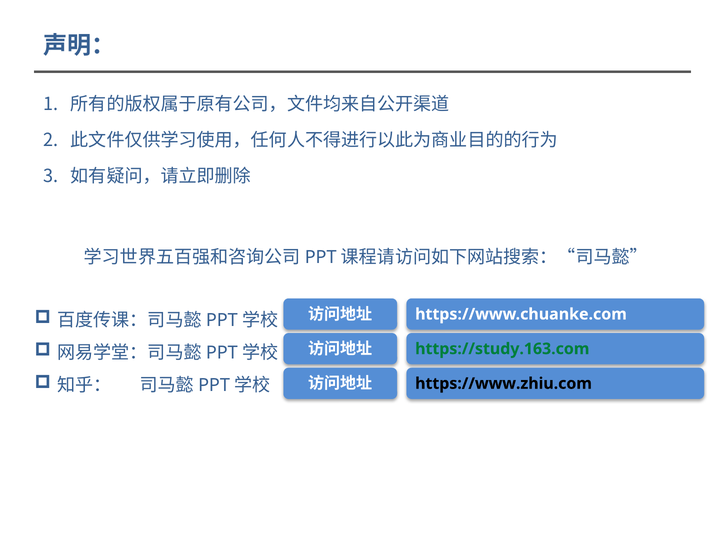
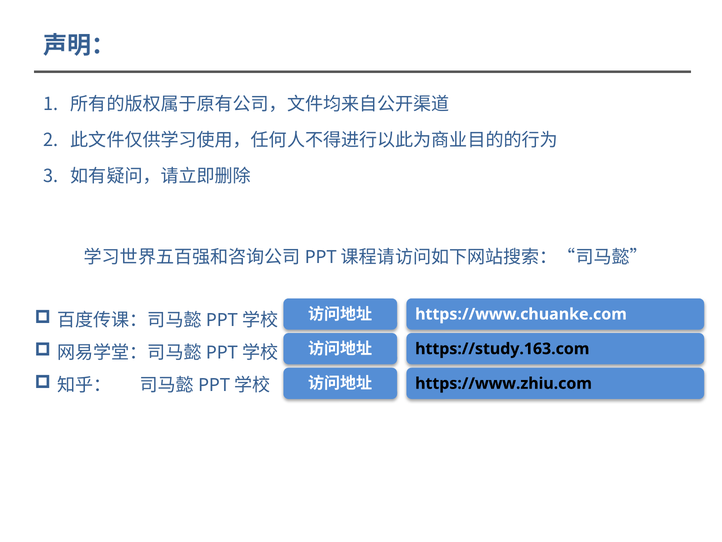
https://study.163.com colour: green -> black
